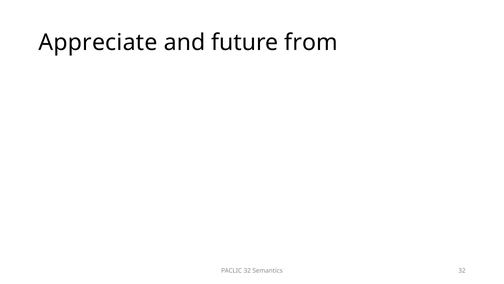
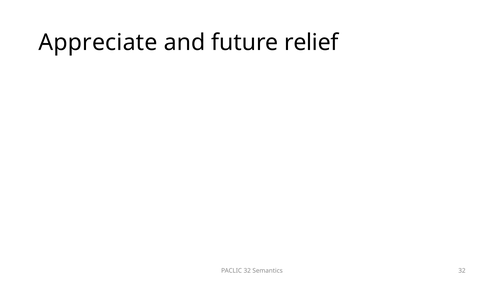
from: from -> relief
